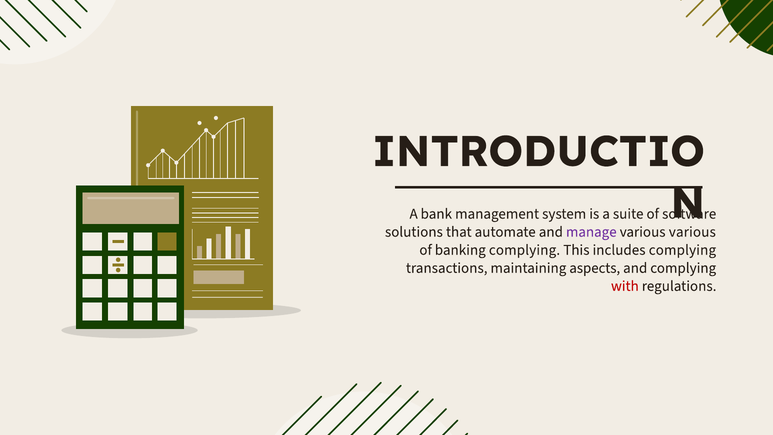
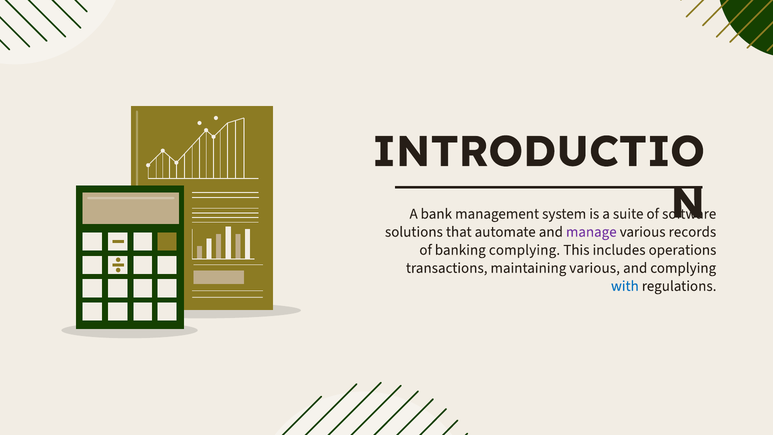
various various: various -> records
includes complying: complying -> operations
maintaining aspects: aspects -> various
with colour: red -> blue
